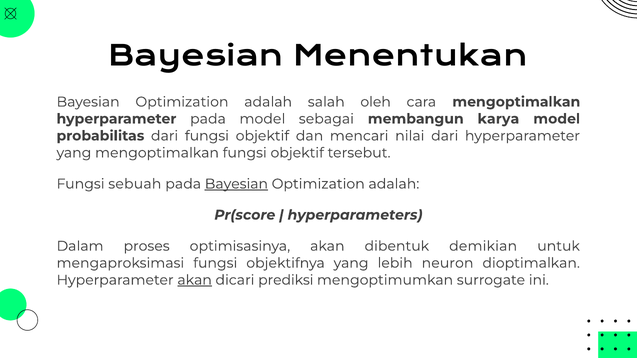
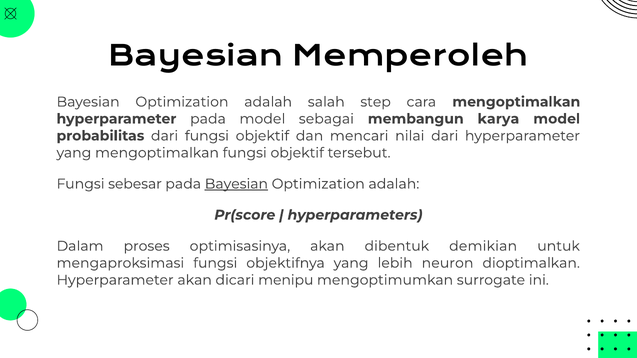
Menentukan: Menentukan -> Memperoleh
oleh: oleh -> step
sebuah: sebuah -> sebesar
akan at (195, 280) underline: present -> none
prediksi: prediksi -> menipu
